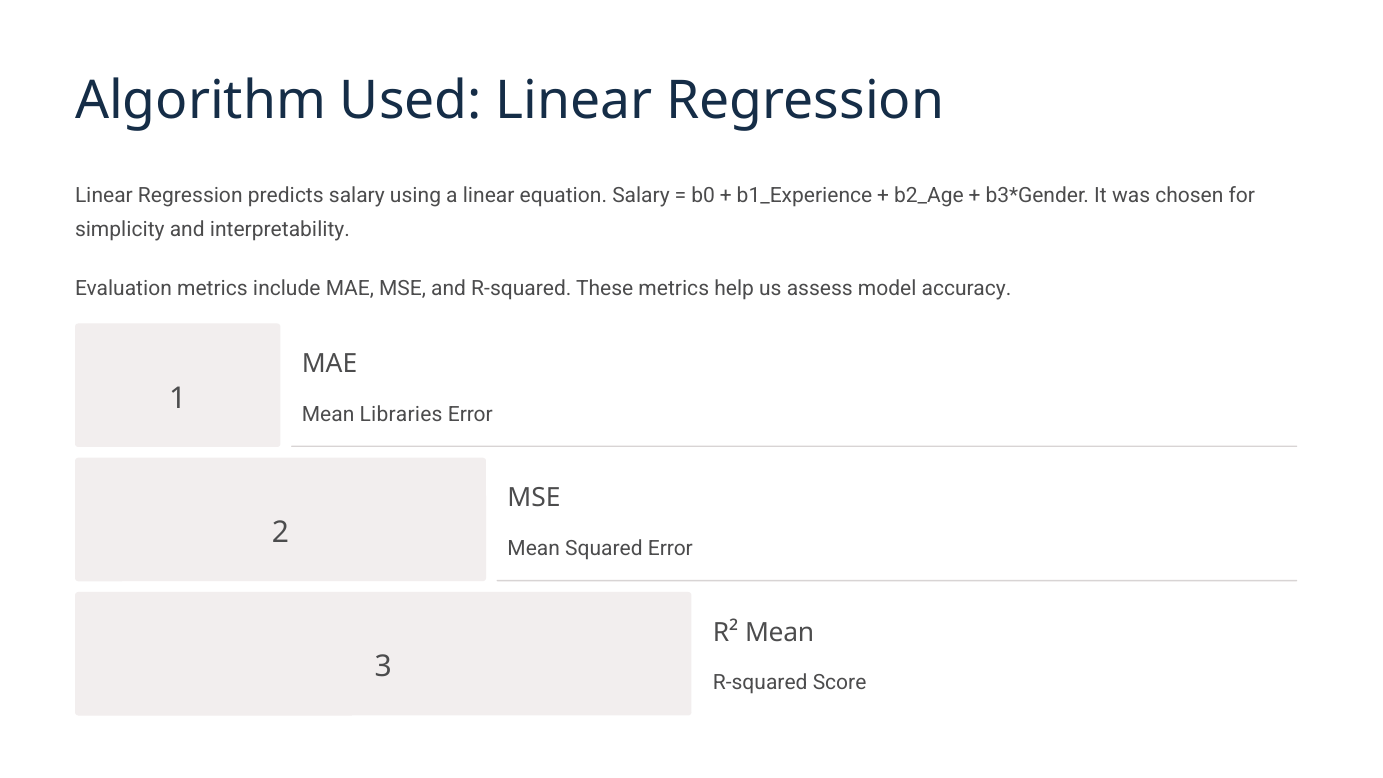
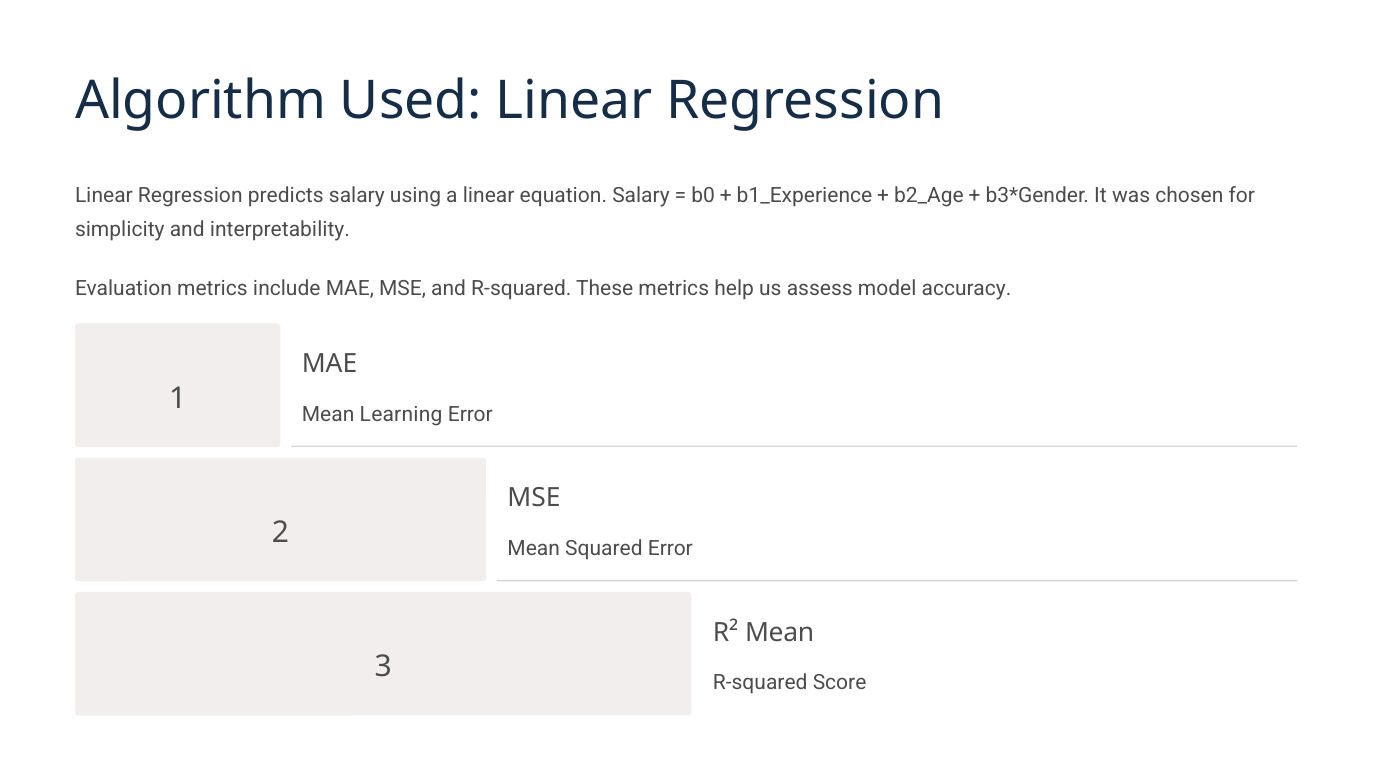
Libraries: Libraries -> Learning
